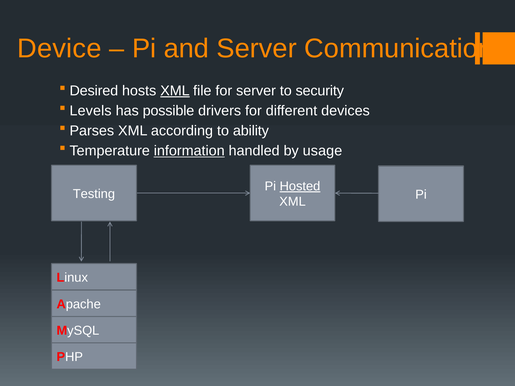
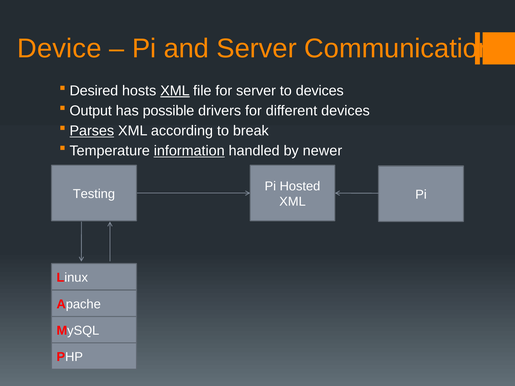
to security: security -> devices
Levels: Levels -> Output
Parses underline: none -> present
ability: ability -> break
usage: usage -> newer
Hosted underline: present -> none
